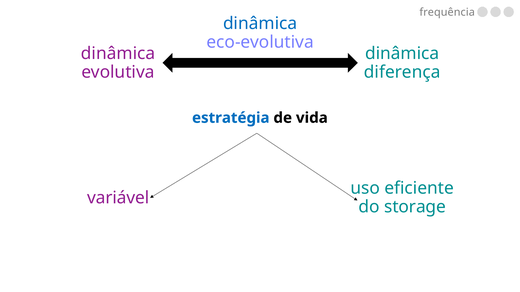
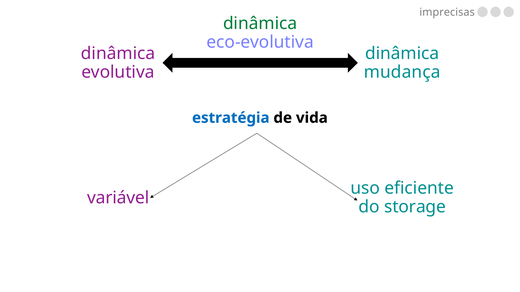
frequência: frequência -> imprecisas
dinâmica at (260, 23) colour: blue -> green
diferença: diferença -> mudança
